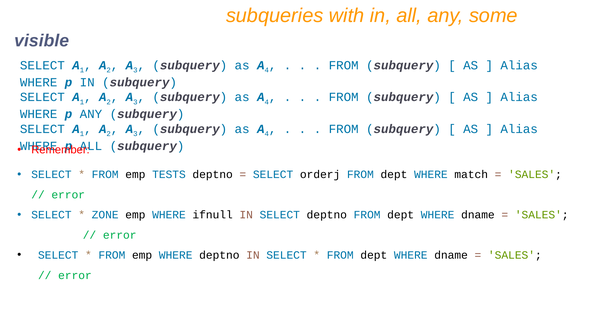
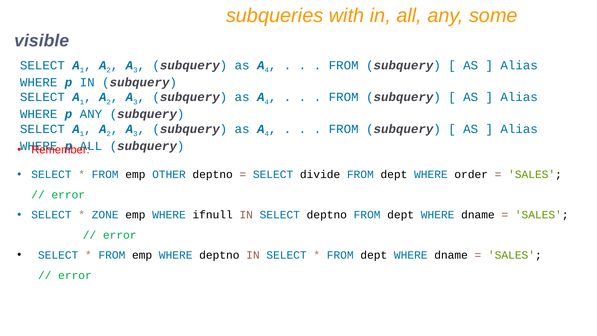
TESTS: TESTS -> OTHER
orderj: orderj -> divide
match: match -> order
